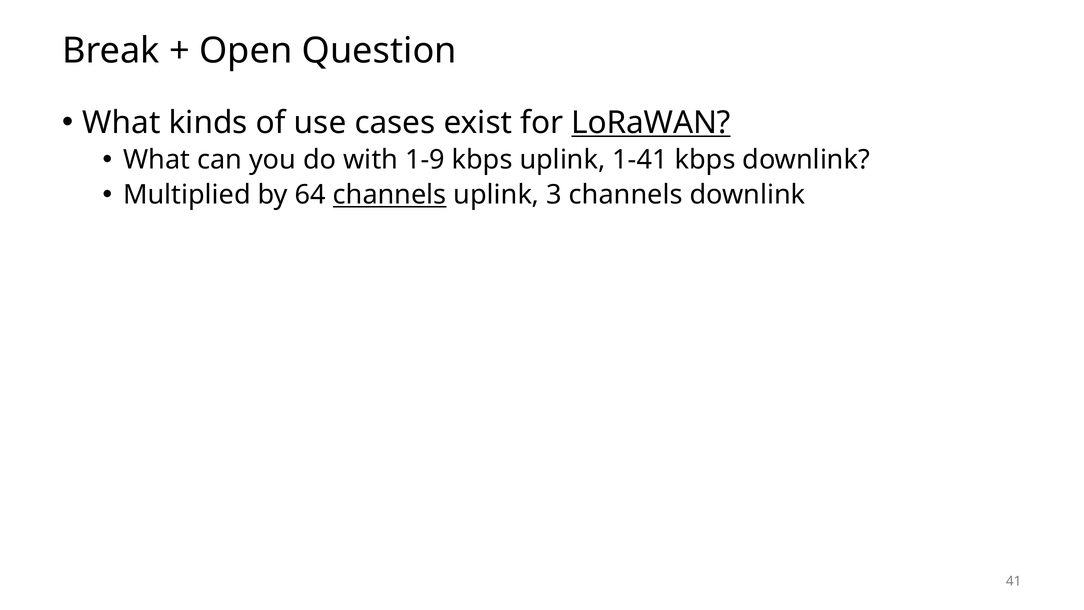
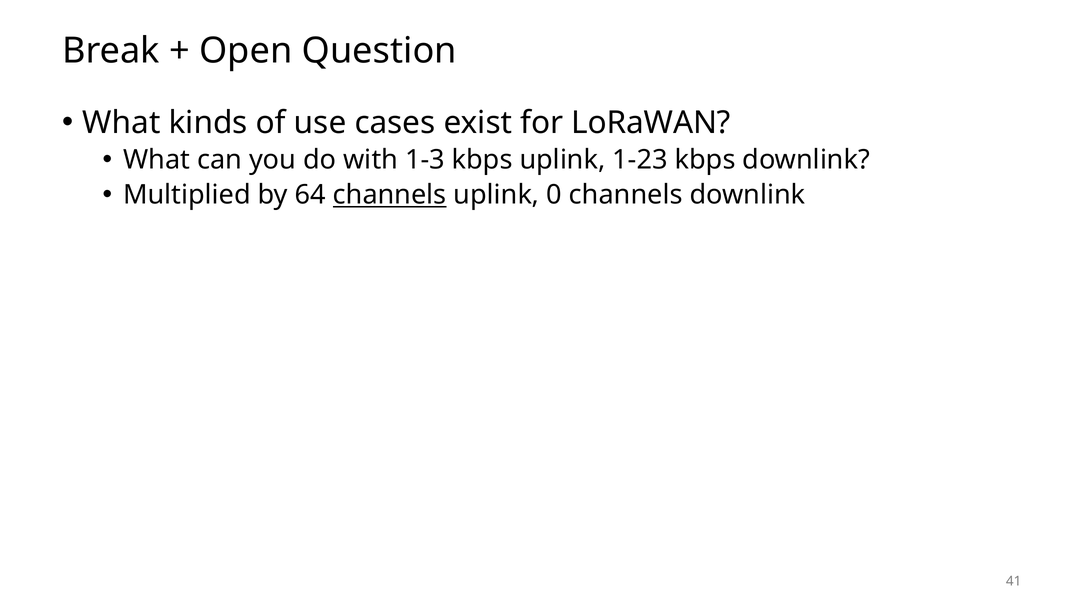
LoRaWAN underline: present -> none
1-9: 1-9 -> 1-3
1-41: 1-41 -> 1-23
3: 3 -> 0
